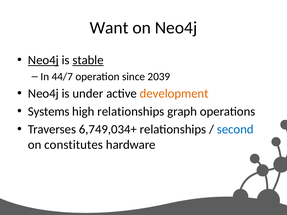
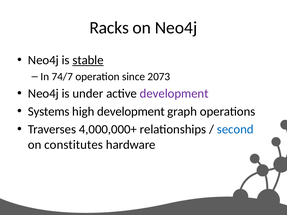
Want: Want -> Racks
Neo4j at (43, 60) underline: present -> none
44/7: 44/7 -> 74/7
2039: 2039 -> 2073
development at (174, 94) colour: orange -> purple
high relationships: relationships -> development
6,749,034+: 6,749,034+ -> 4,000,000+
